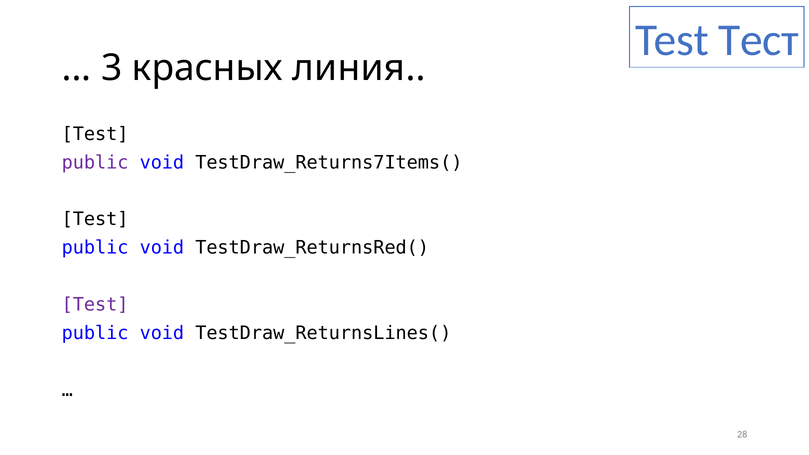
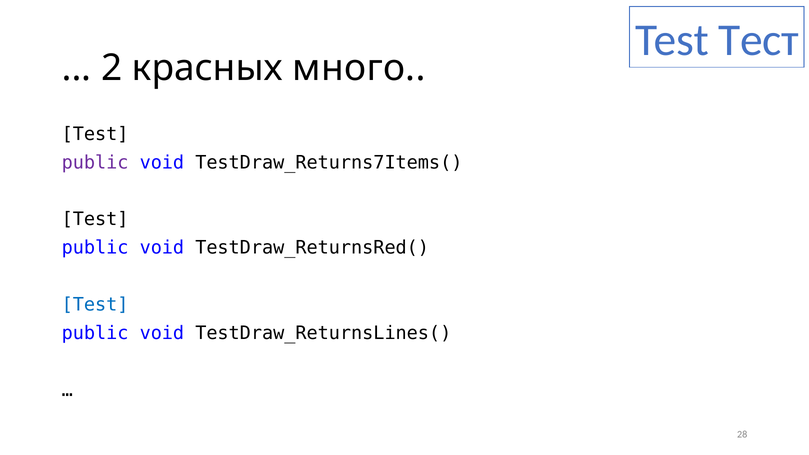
3: 3 -> 2
линия: линия -> много
Test at (95, 305) colour: purple -> blue
